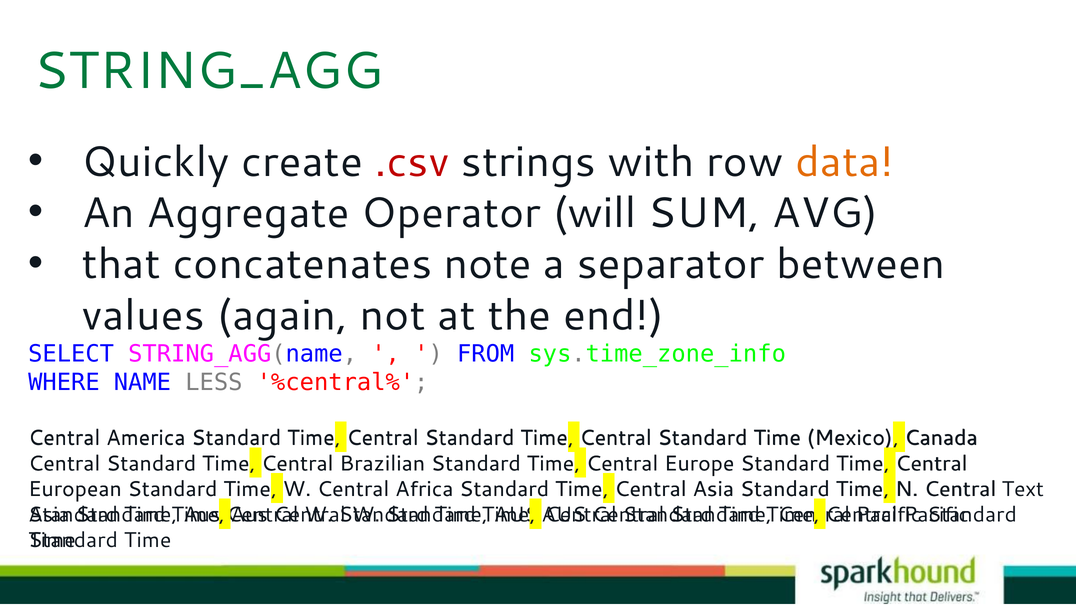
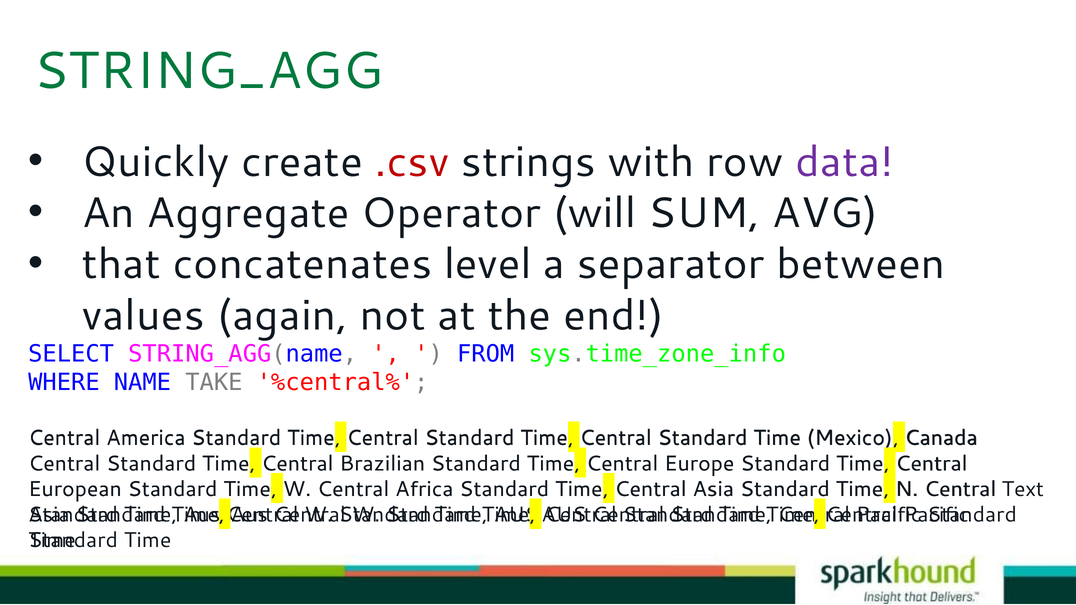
data colour: orange -> purple
note: note -> level
LESS: LESS -> TAKE
